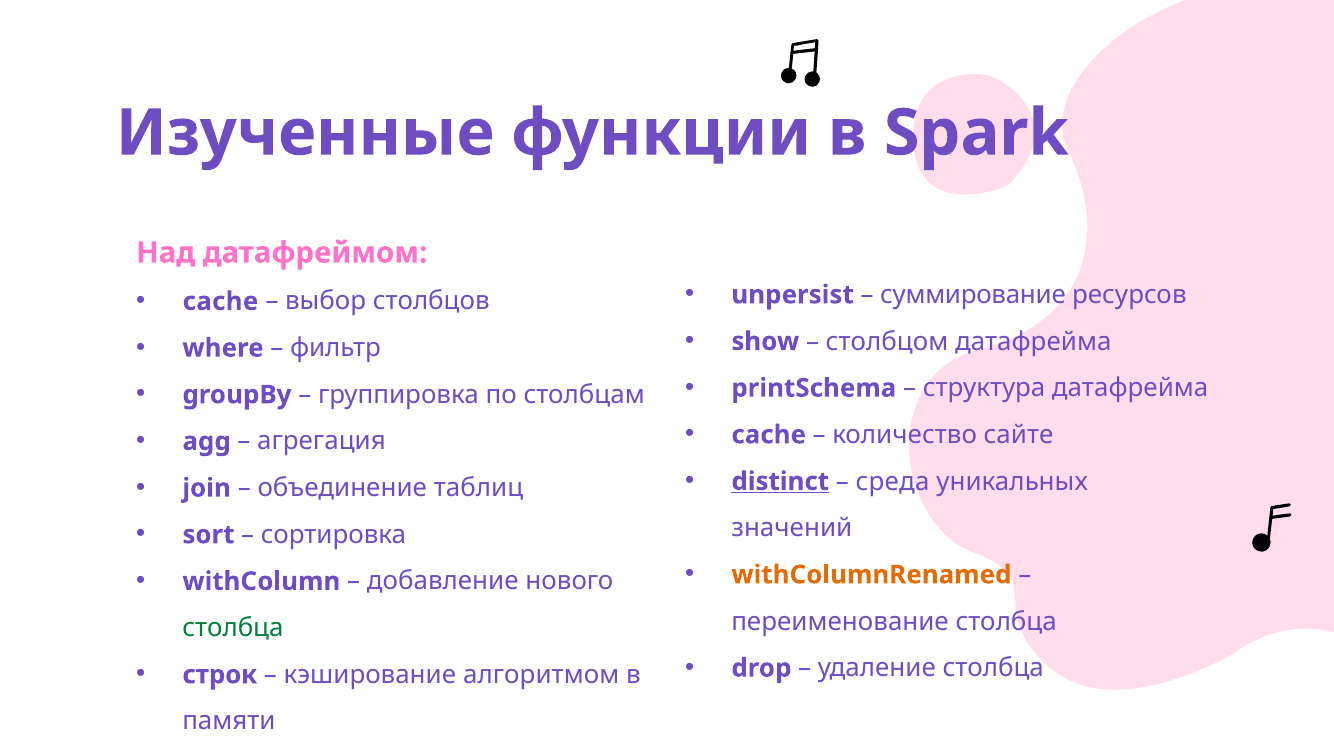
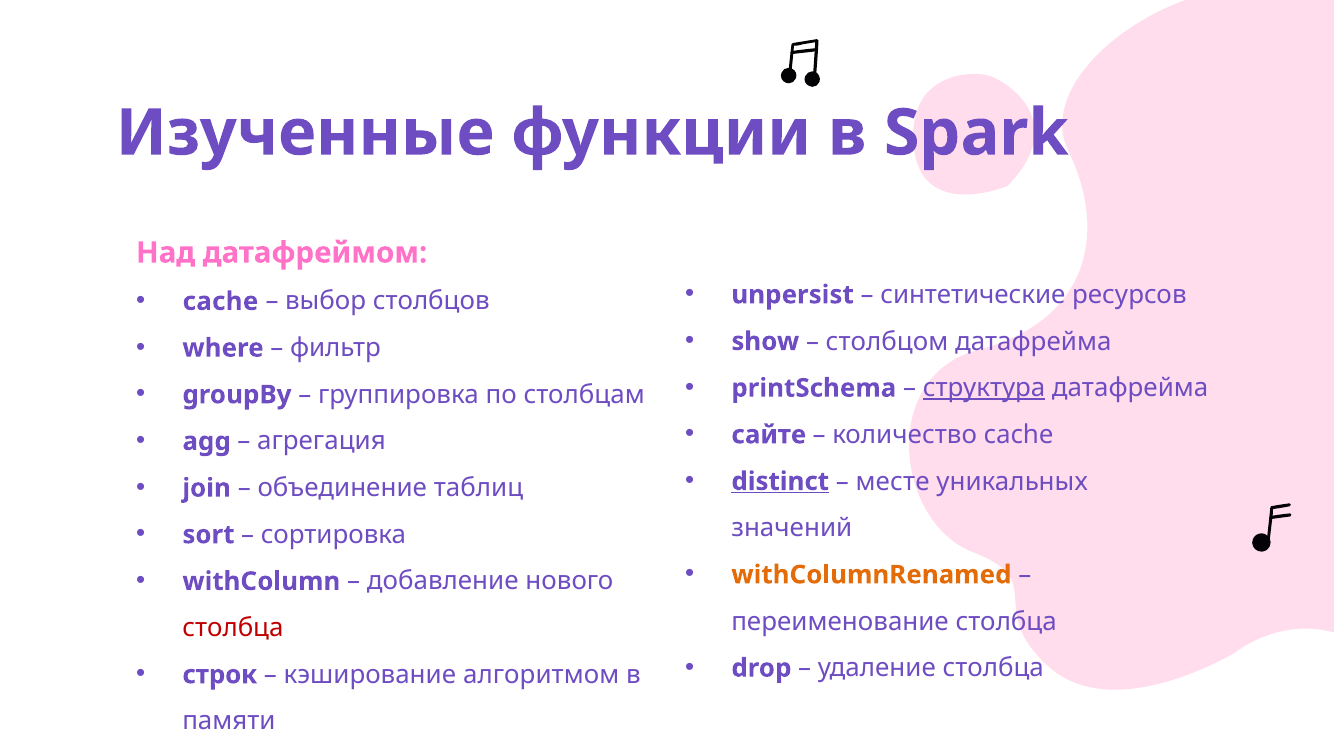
суммирование: суммирование -> синтетические
структура underline: none -> present
cache at (769, 435): cache -> сайте
количество сайте: сайте -> cache
среда: среда -> месте
столбца at (233, 628) colour: green -> red
